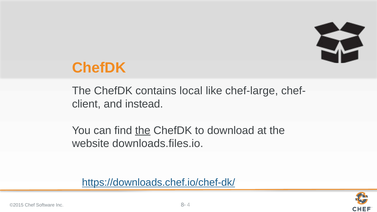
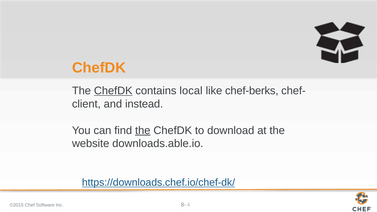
ChefDK at (113, 91) underline: none -> present
chef-large: chef-large -> chef-berks
downloads.files.io: downloads.files.io -> downloads.able.io
